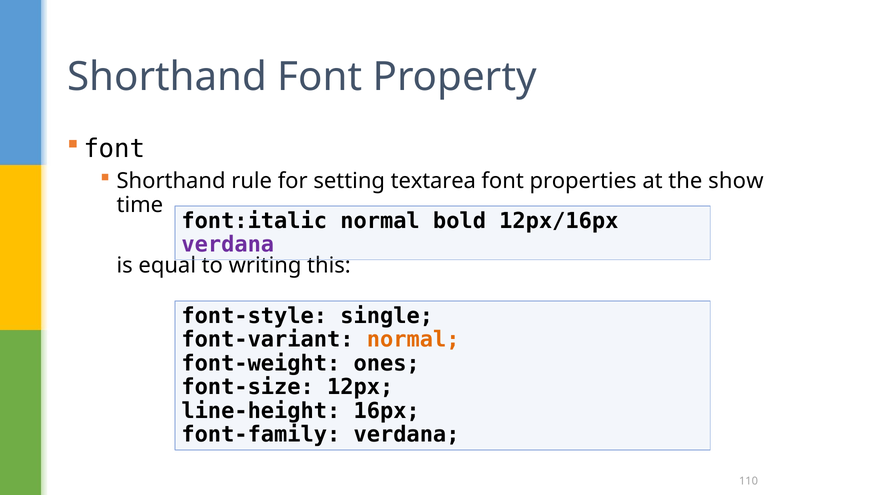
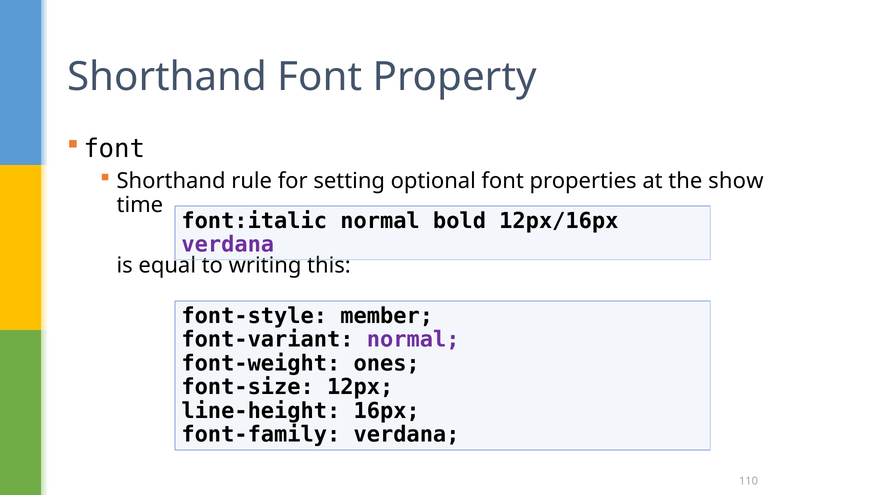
textarea: textarea -> optional
single: single -> member
normal at (413, 340) colour: orange -> purple
